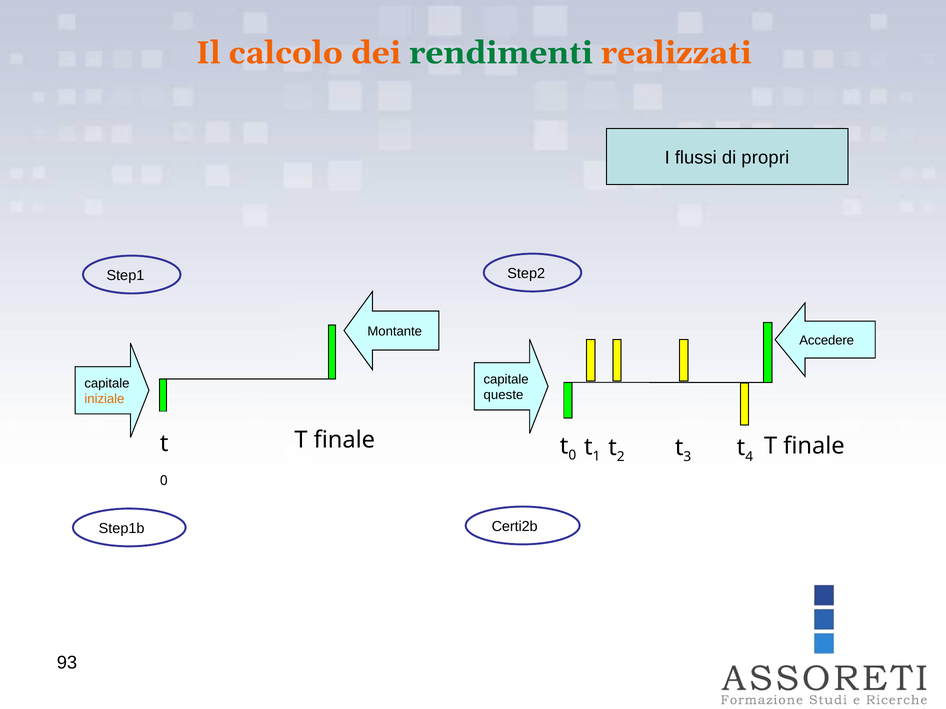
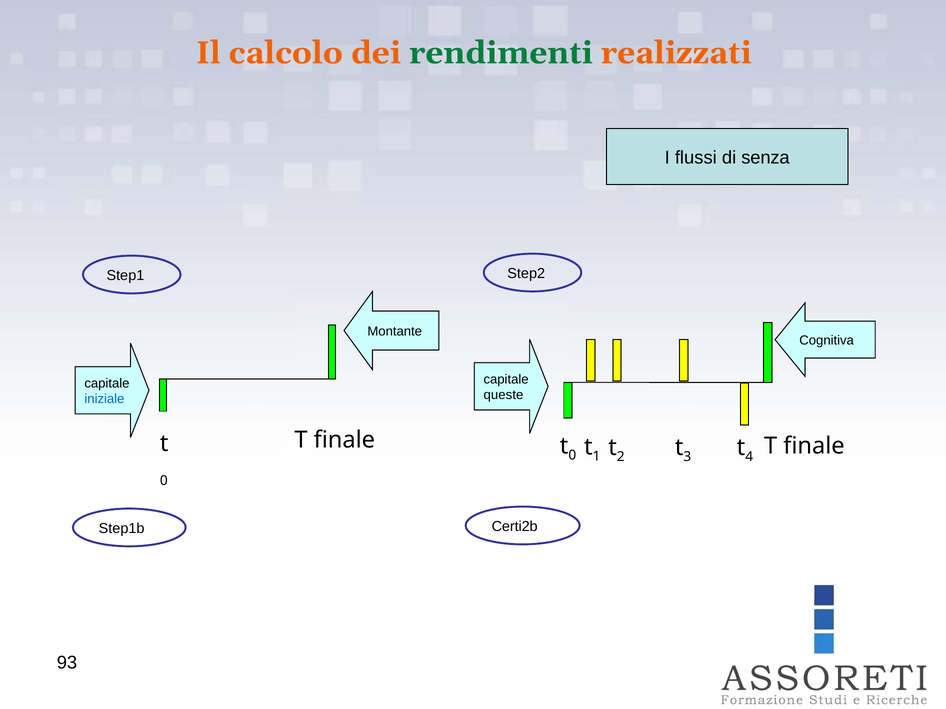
propri: propri -> senza
Accedere: Accedere -> Cognitiva
iniziale colour: orange -> blue
